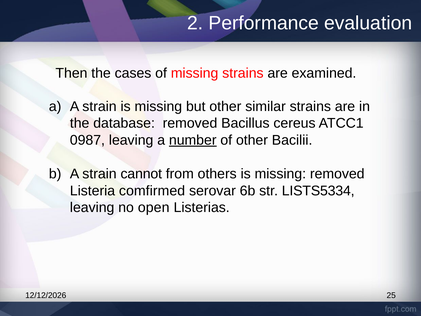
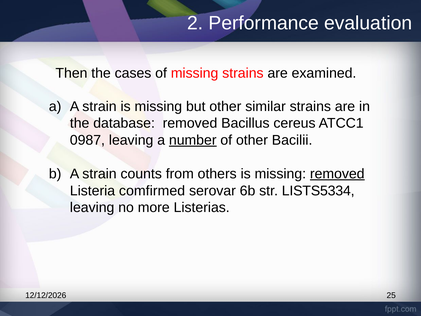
cannot: cannot -> counts
removed at (337, 174) underline: none -> present
open: open -> more
